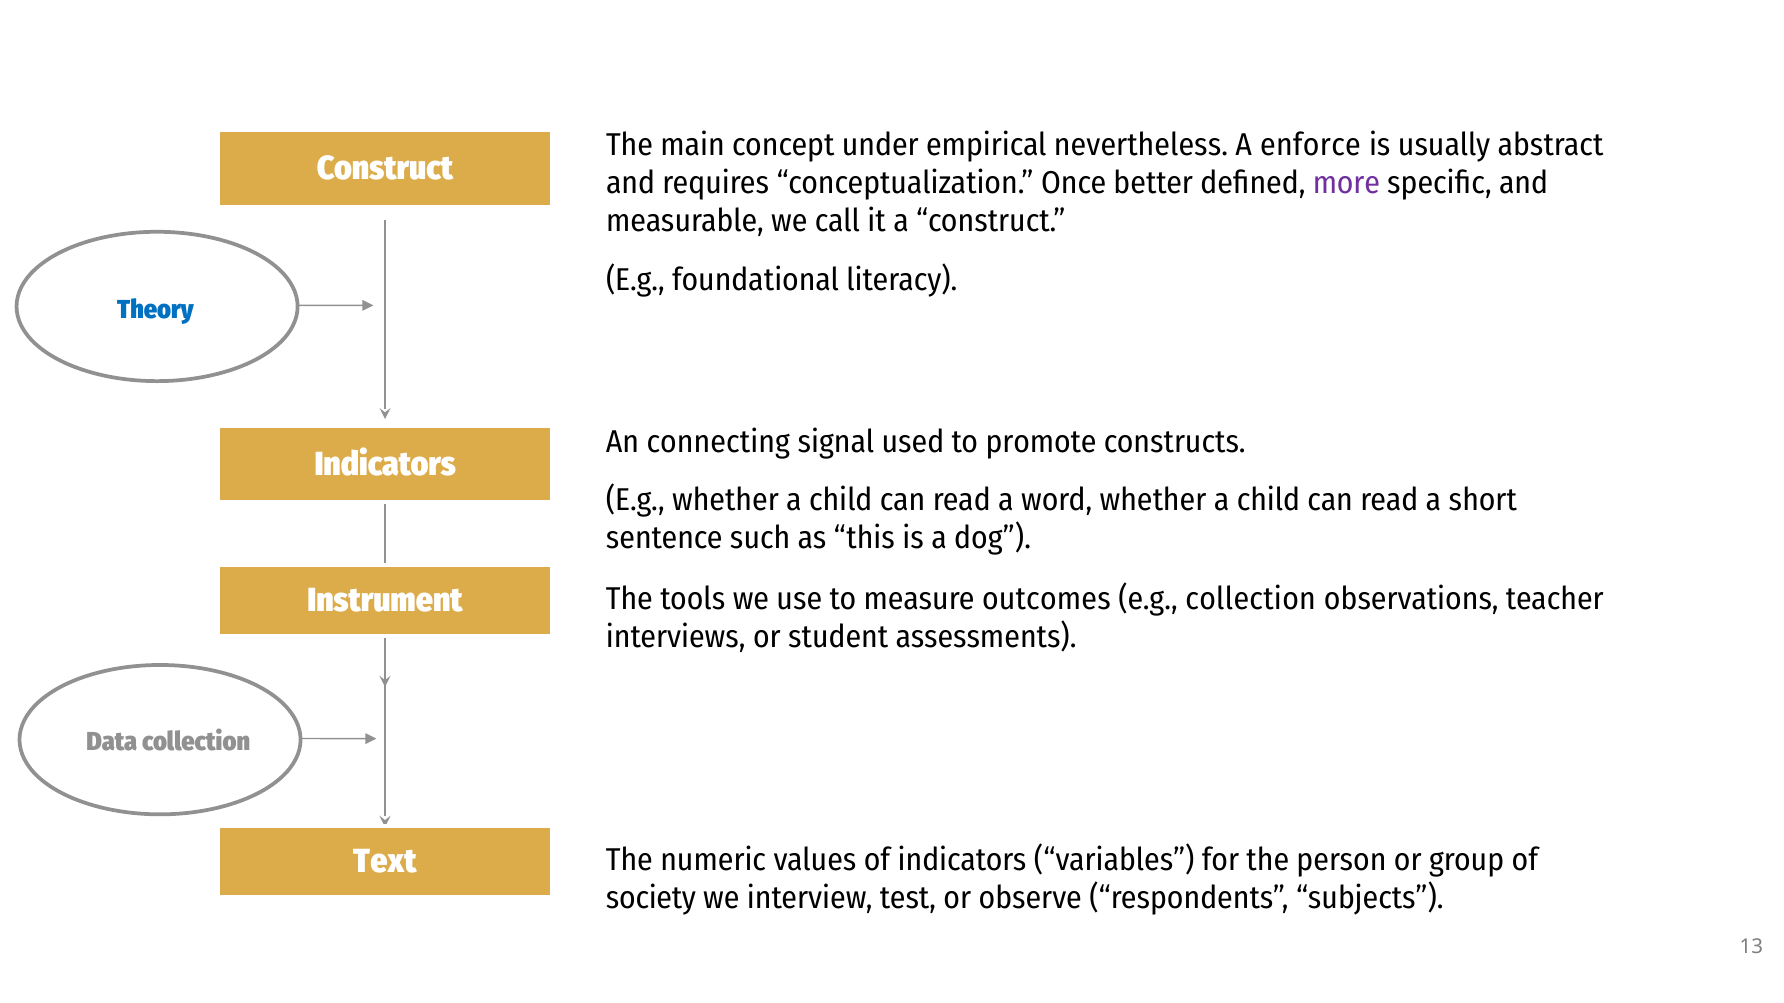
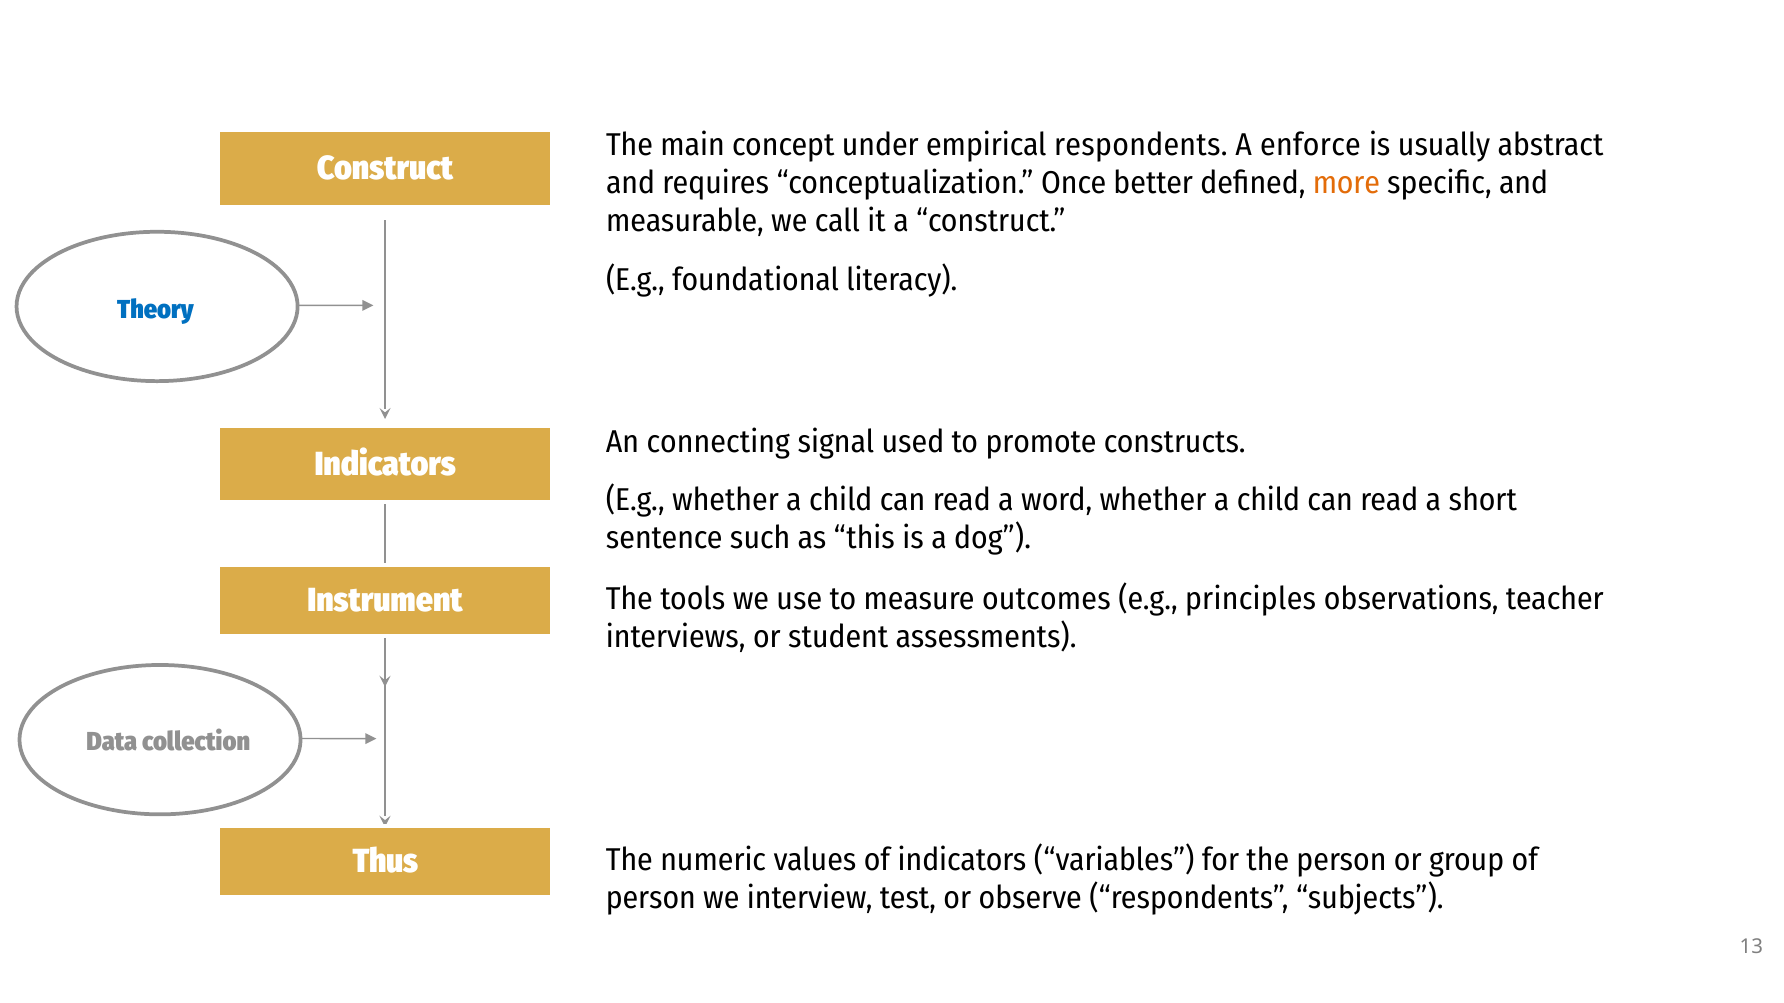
empirical nevertheless: nevertheless -> respondents
more colour: purple -> orange
e.g collection: collection -> principles
Text: Text -> Thus
society at (651, 899): society -> person
